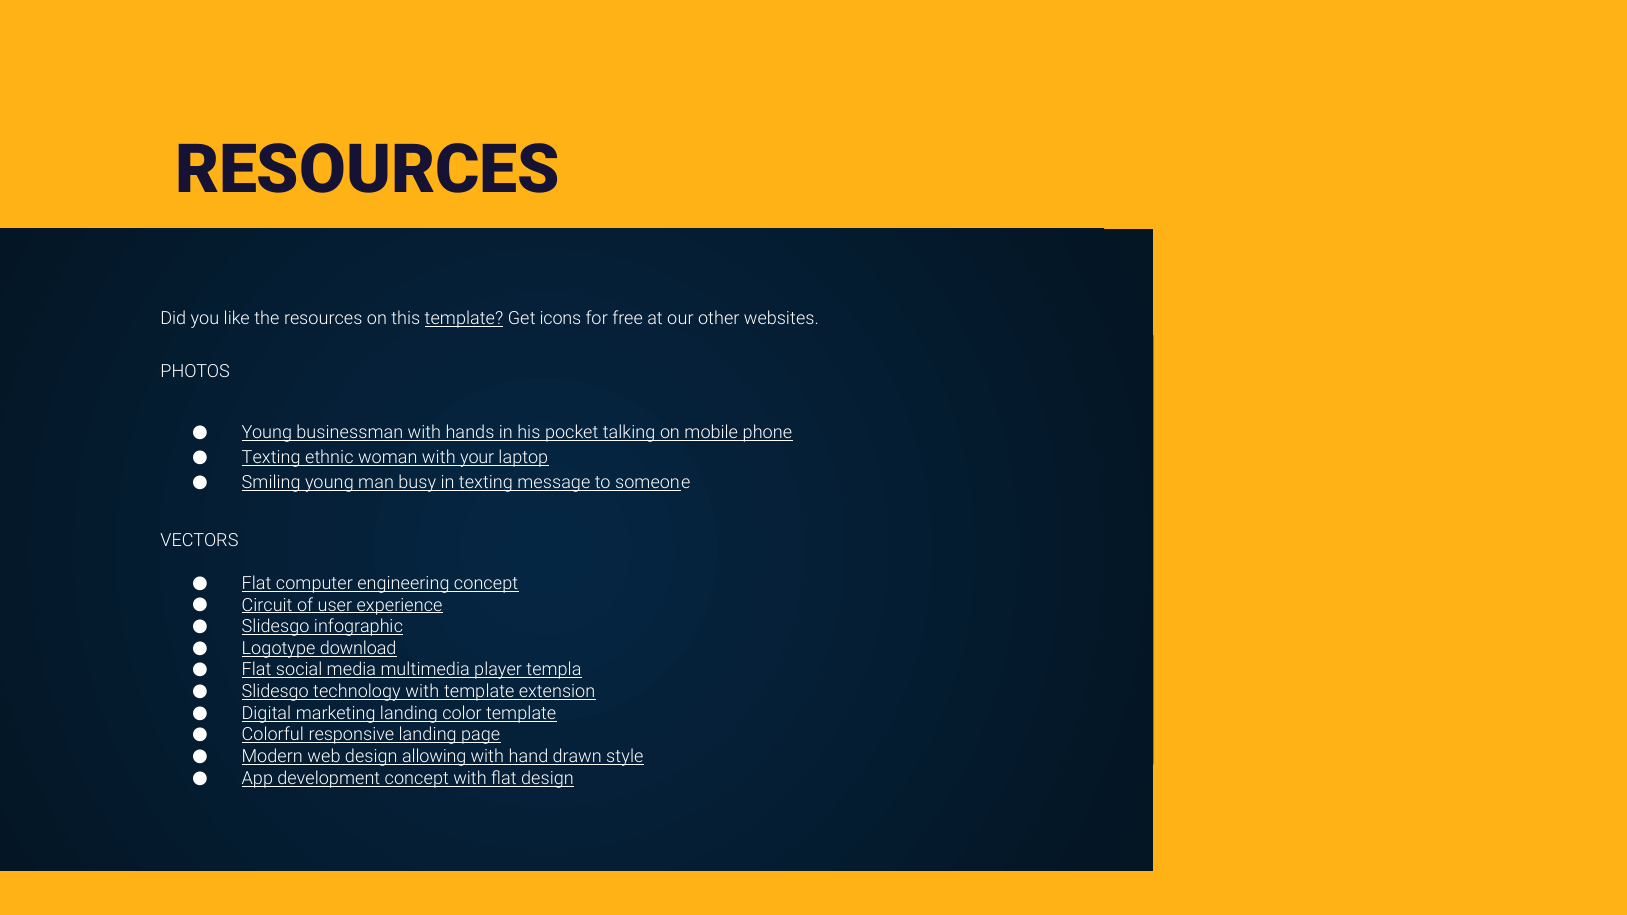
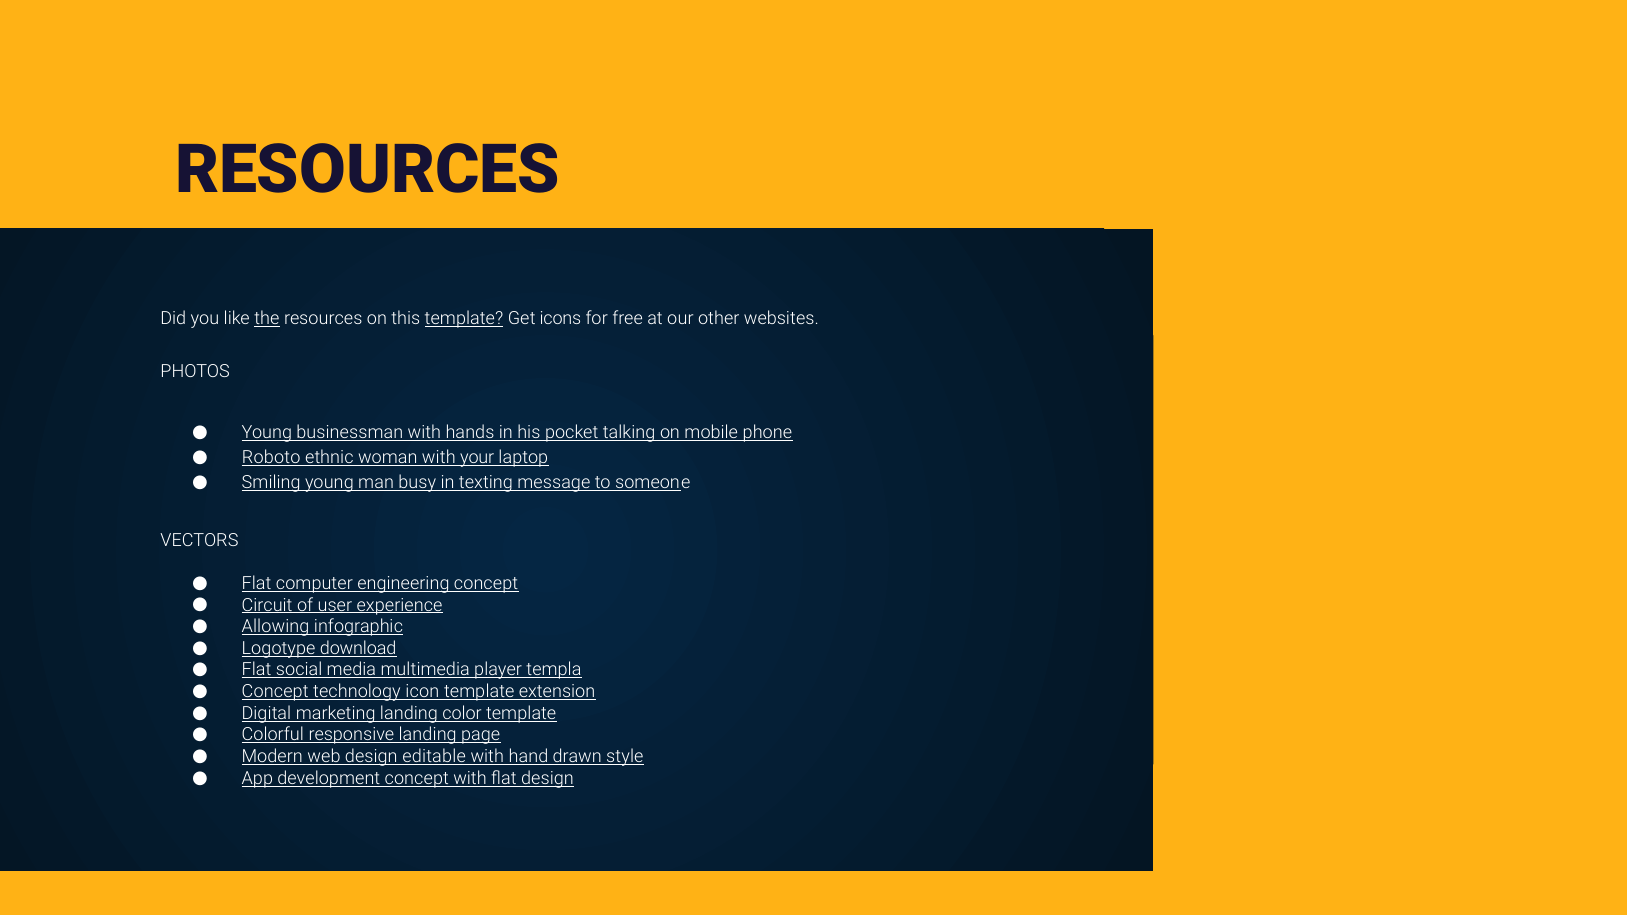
the underline: none -> present
Texting at (271, 458): Texting -> Roboto
Slidesgo at (276, 627): Slidesgo -> Allowing
Slidesgo at (275, 692): Slidesgo -> Concept
technology with: with -> icon
allowing: allowing -> editable
